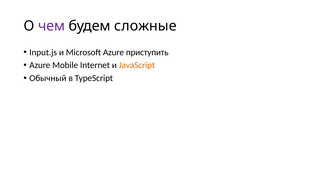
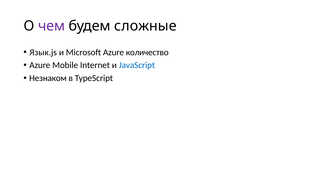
Input.js: Input.js -> Язык.js
приступить: приступить -> количество
JavaScript colour: orange -> blue
Обычный: Обычный -> Незнаком
